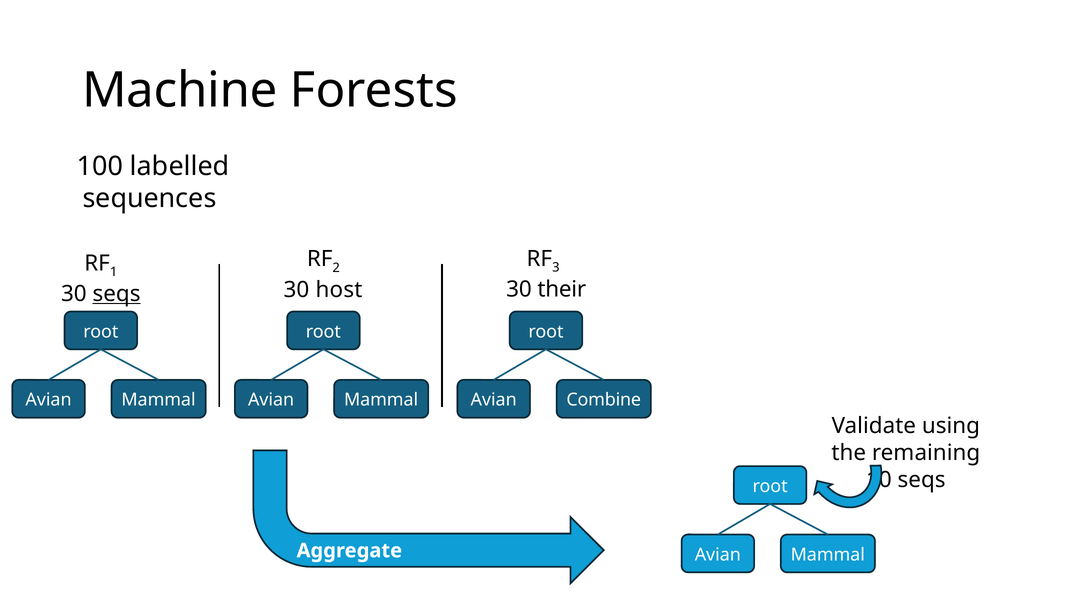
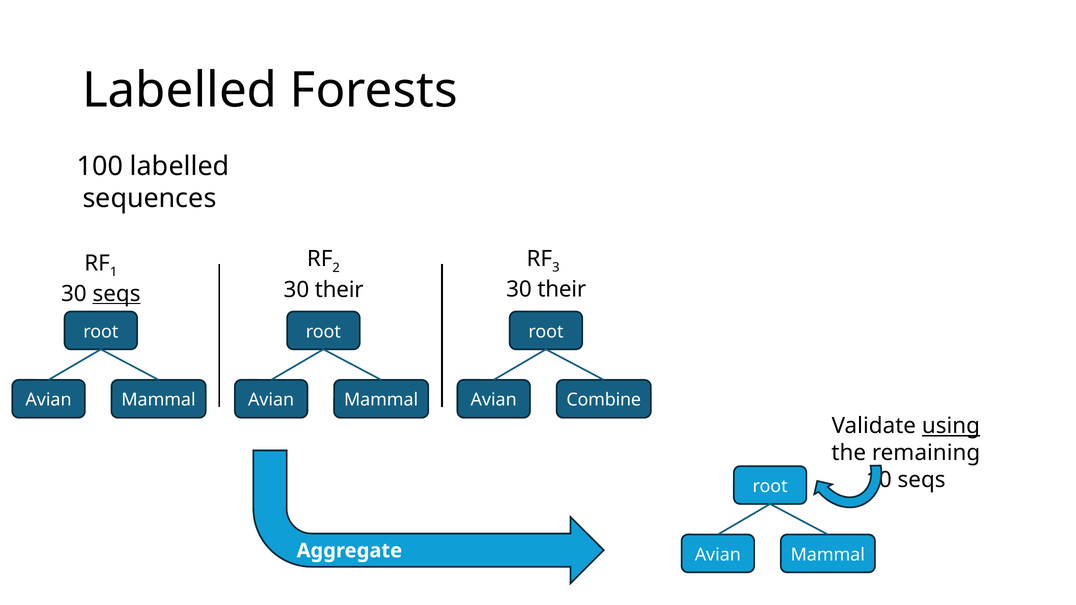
Machine at (180, 90): Machine -> Labelled
host at (339, 290): host -> their
using underline: none -> present
